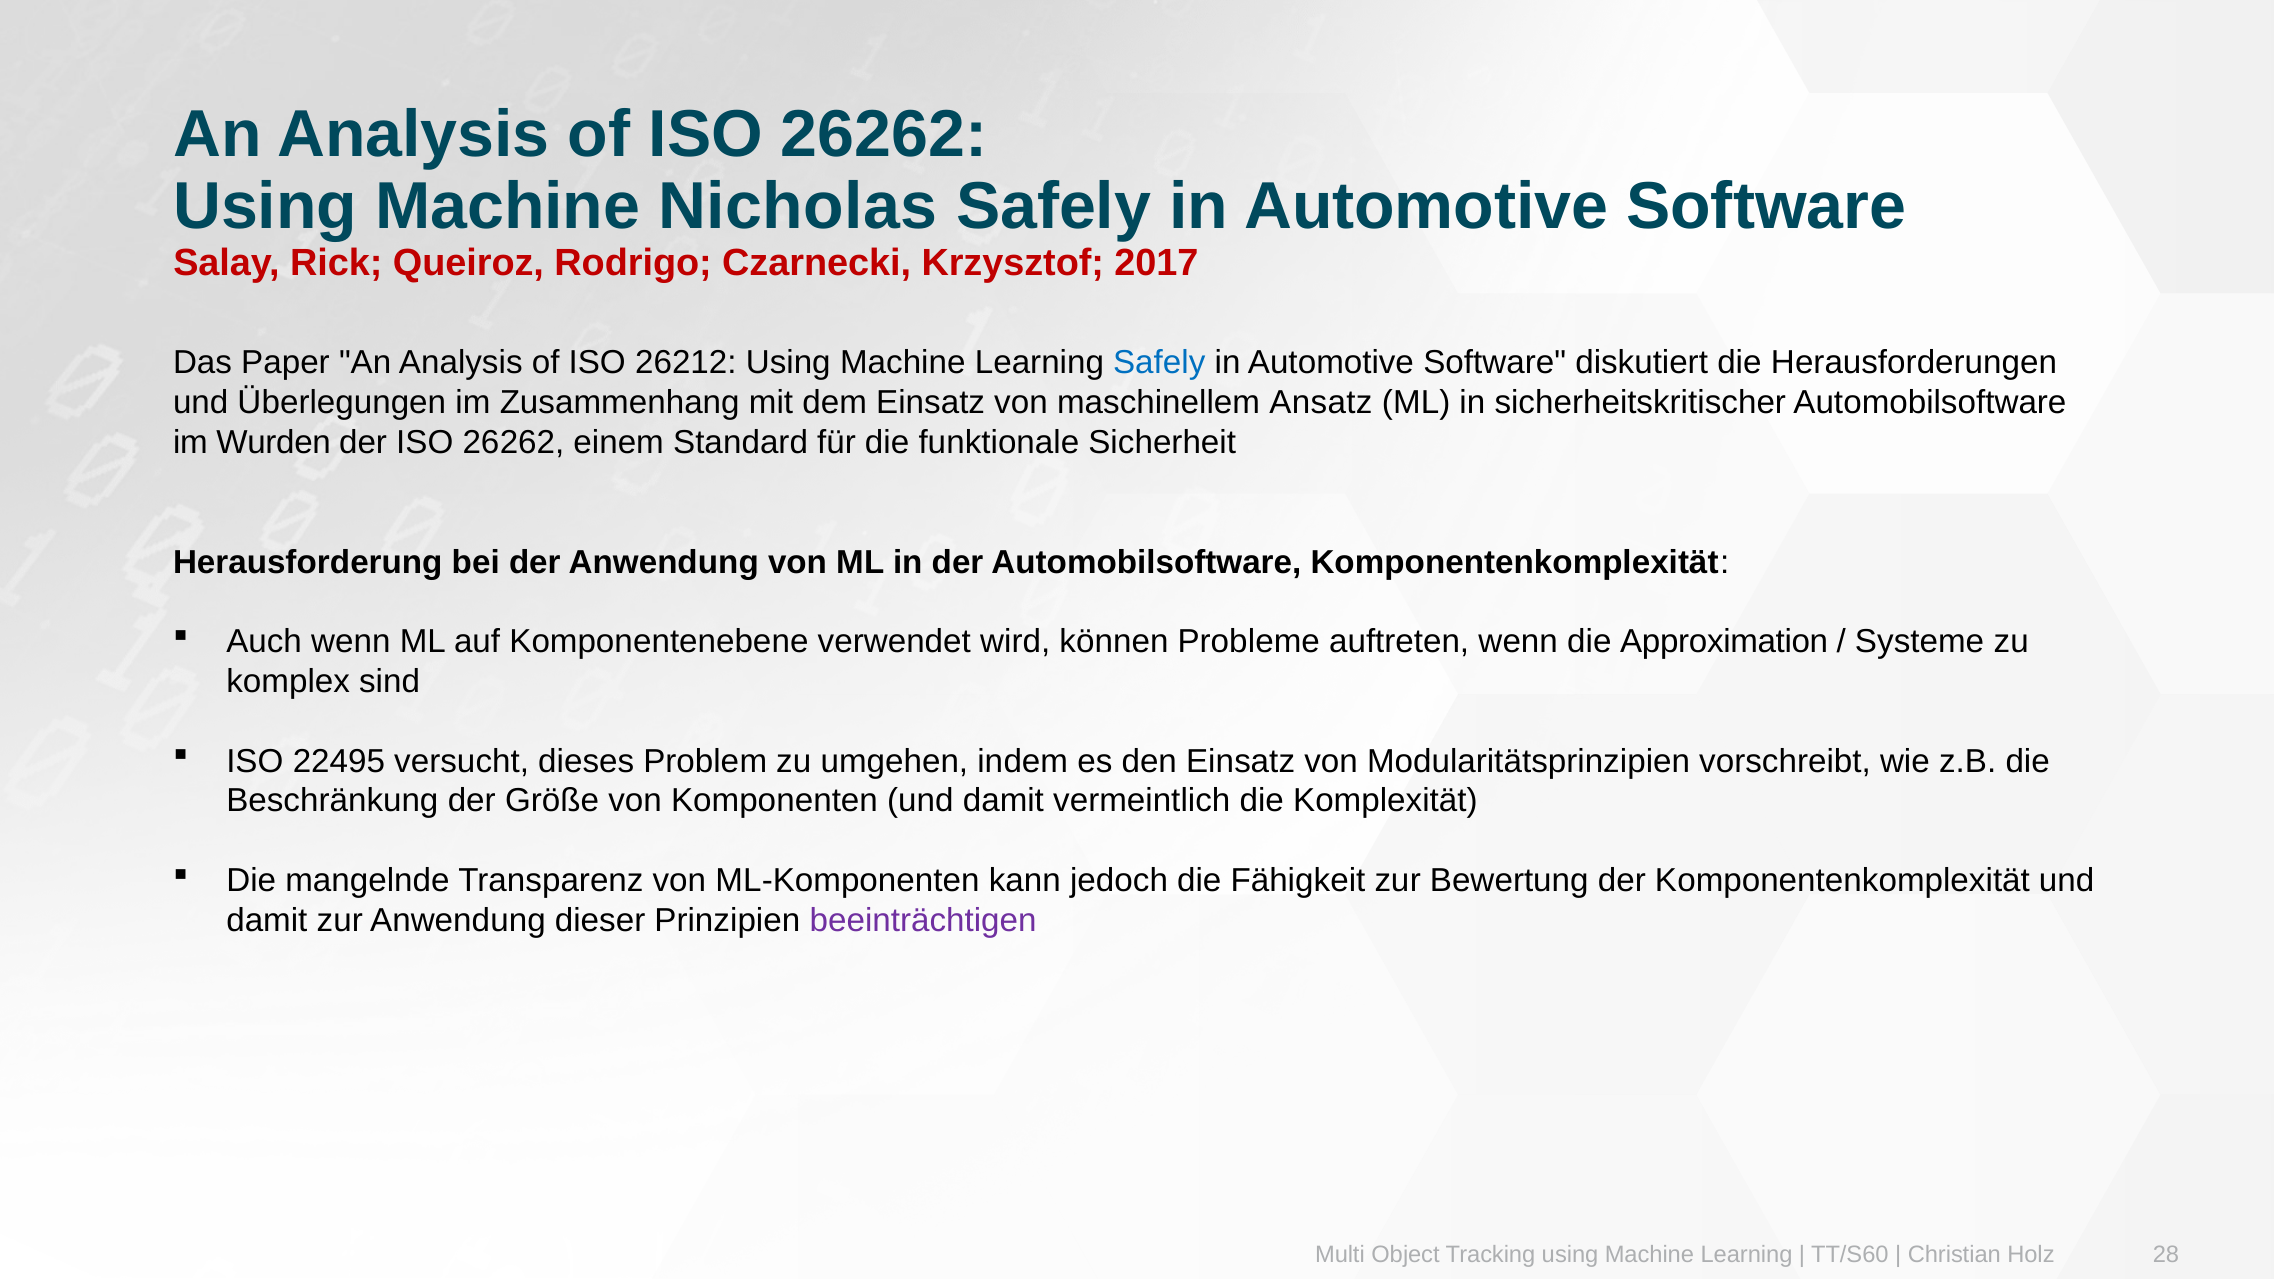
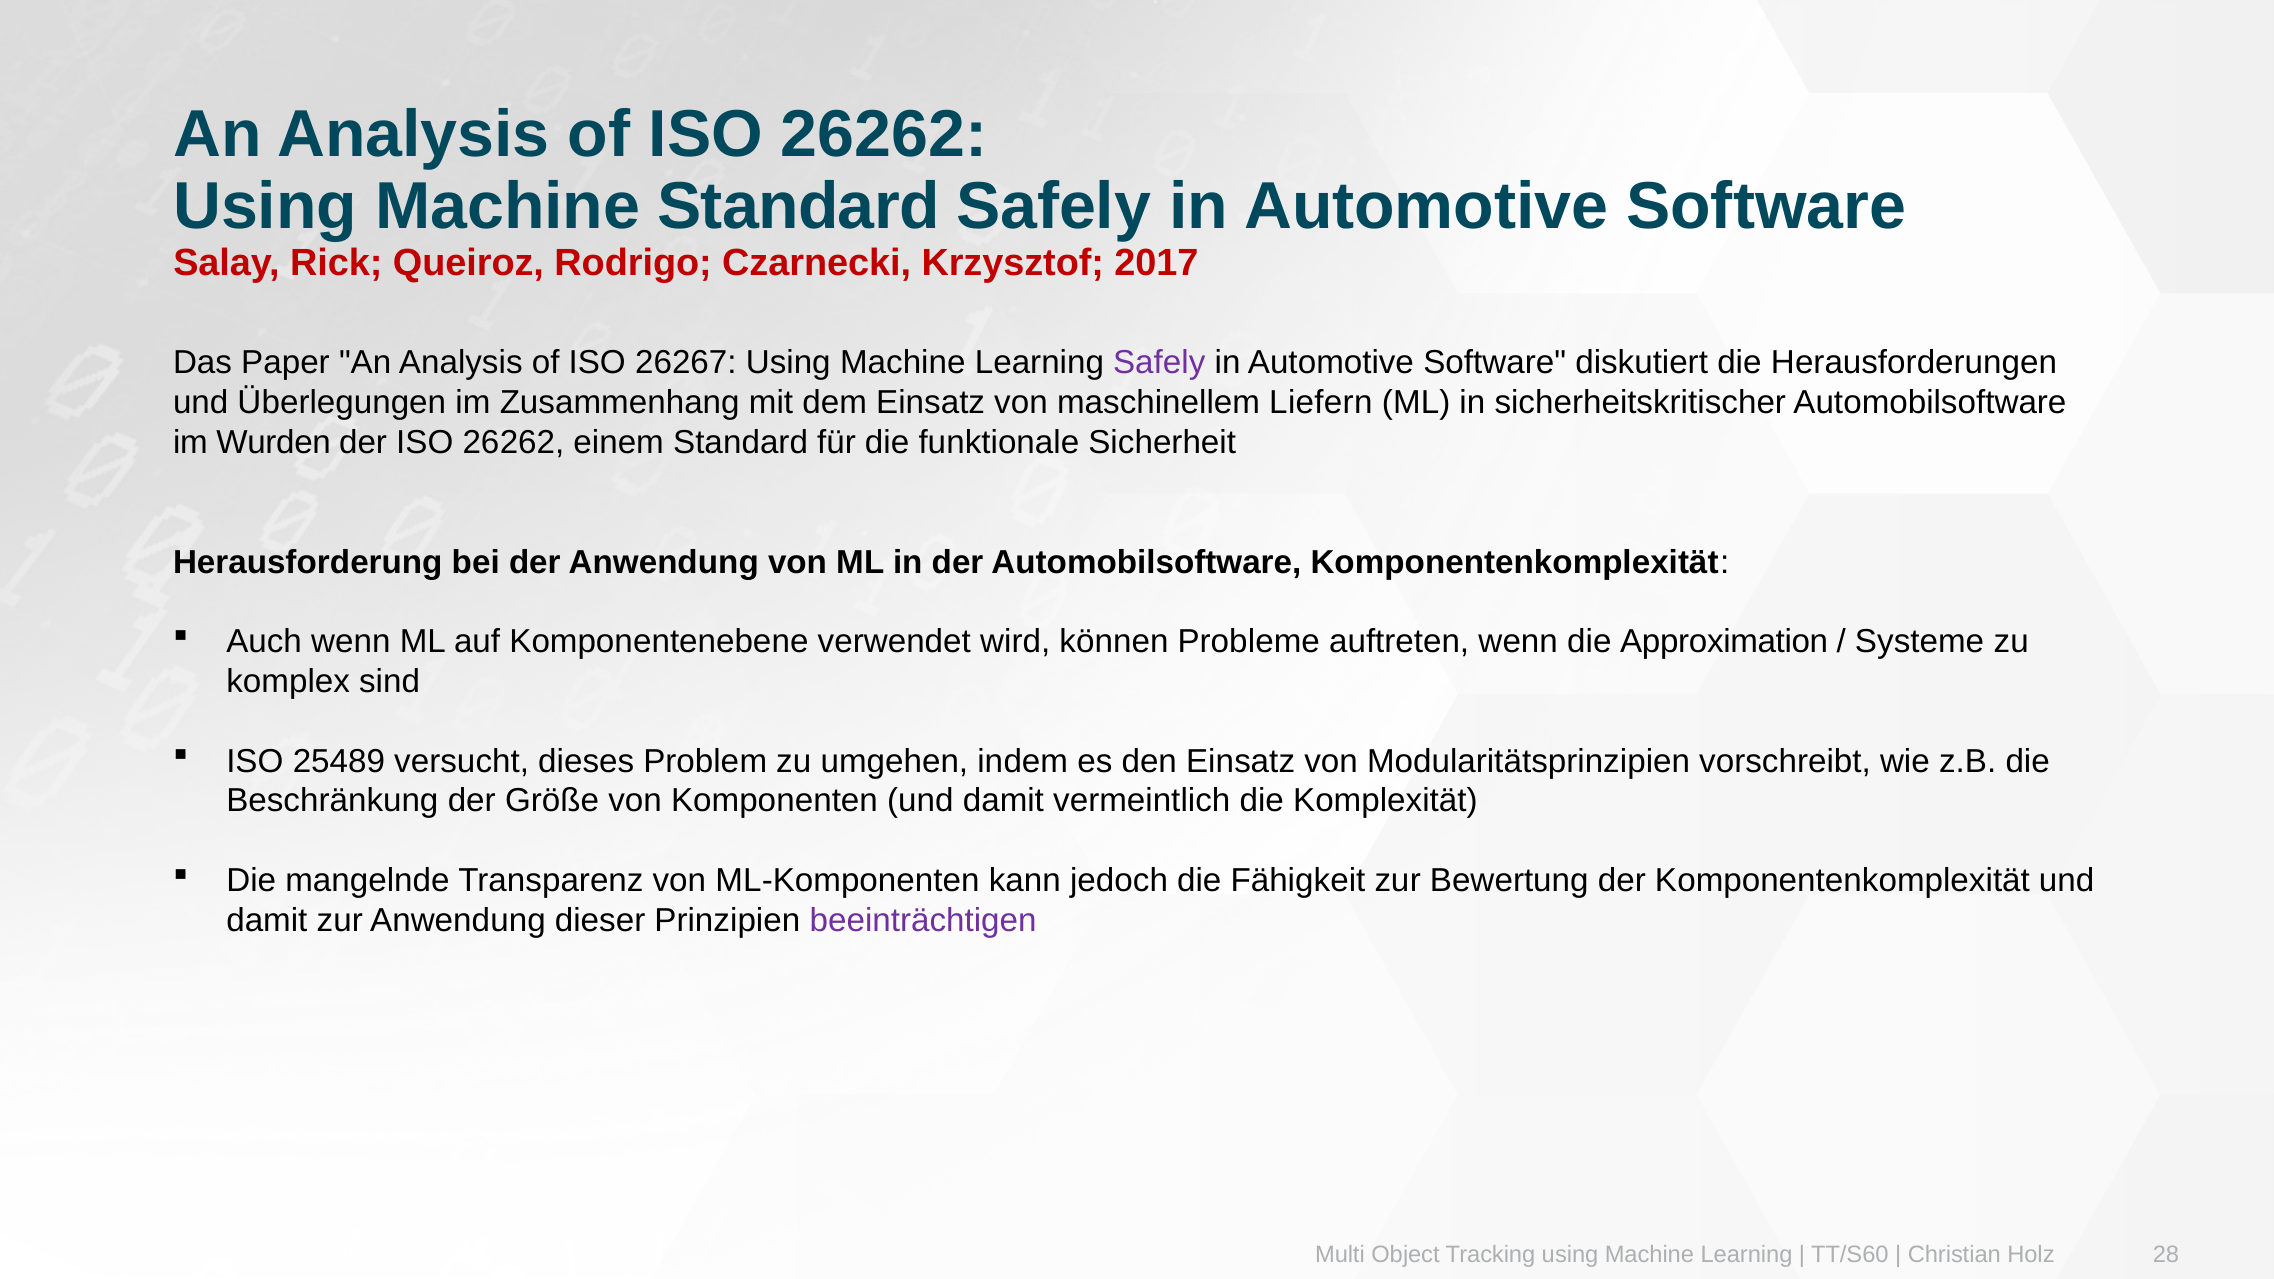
Machine Nicholas: Nicholas -> Standard
26212: 26212 -> 26267
Safely at (1159, 363) colour: blue -> purple
Ansatz: Ansatz -> Liefern
22495: 22495 -> 25489
